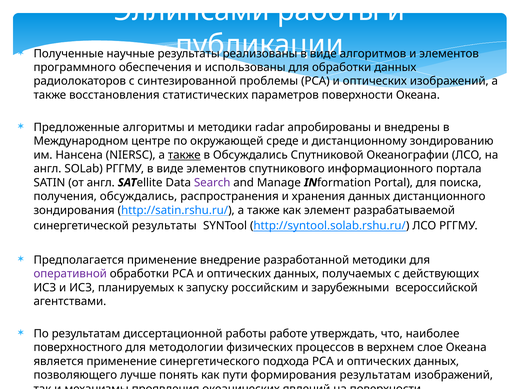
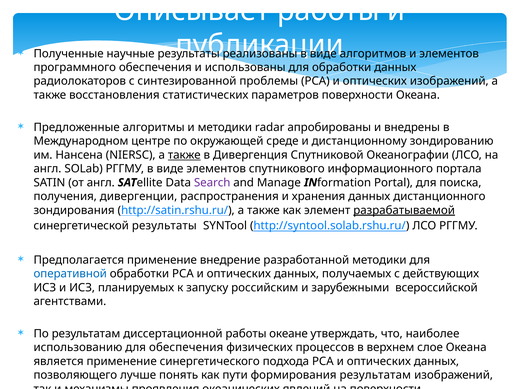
Эллипсами: Эллипсами -> Описывает
в Обсуждались: Обсуждались -> Дивергенция
получения обсуждались: обсуждались -> дивергенции
разрабатываемой underline: none -> present
оперативной colour: purple -> blue
работе: работе -> океане
поверхностного: поверхностного -> использованию
для методологии: методологии -> обеспечения
